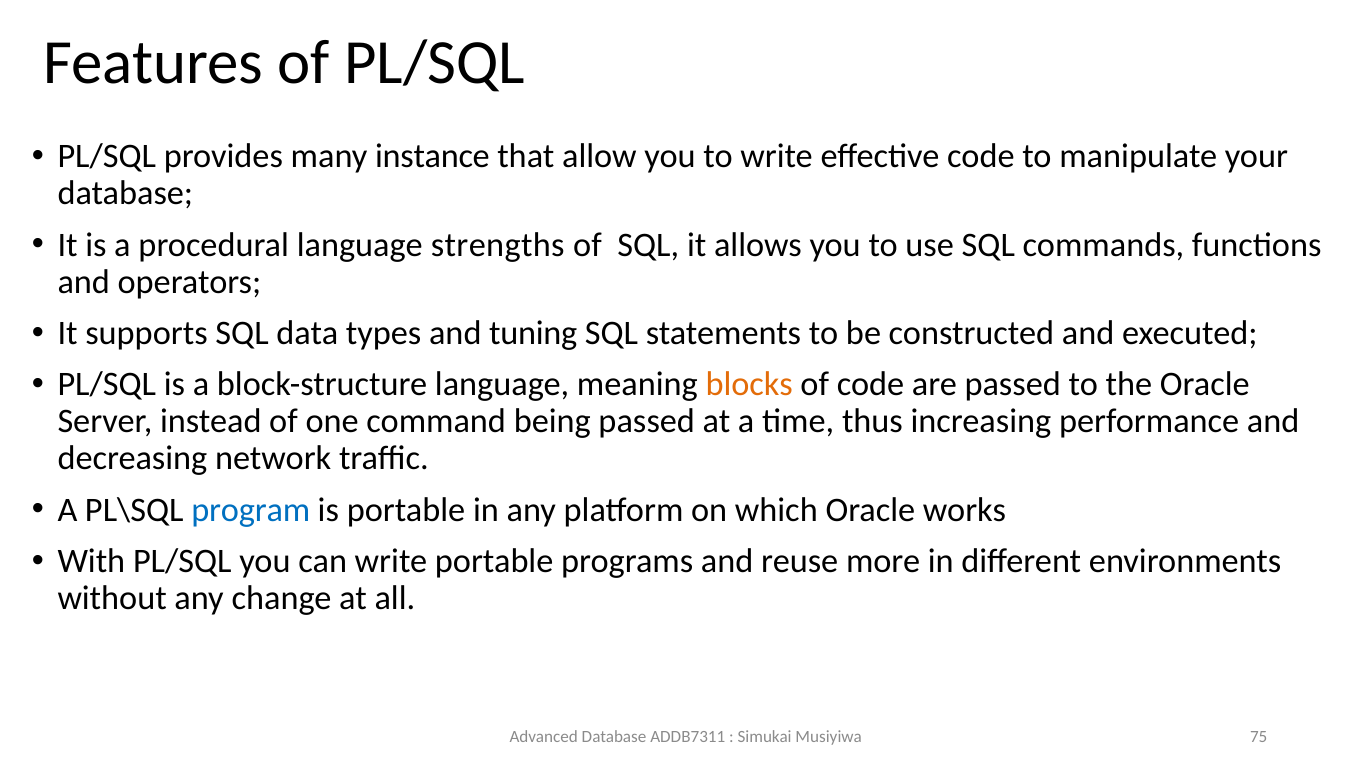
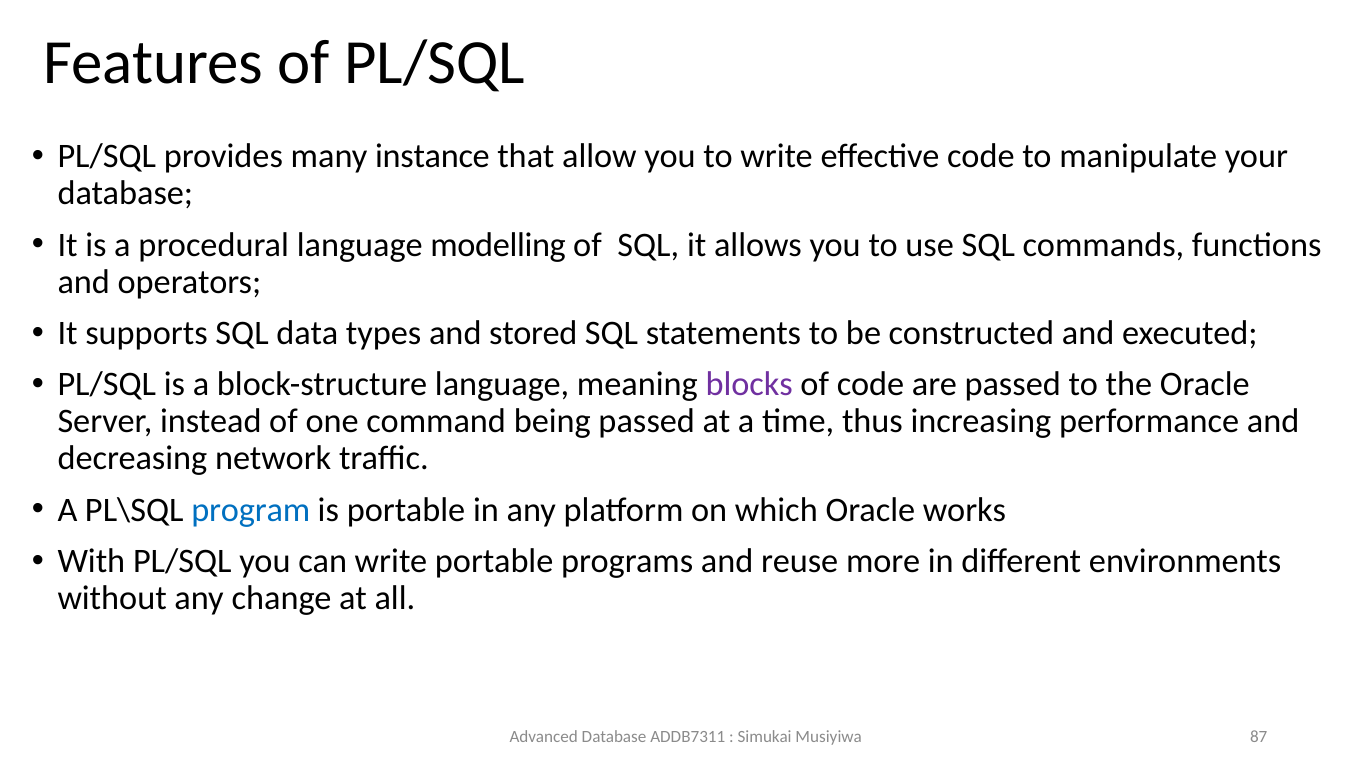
strengths: strengths -> modelling
tuning: tuning -> stored
blocks colour: orange -> purple
75: 75 -> 87
